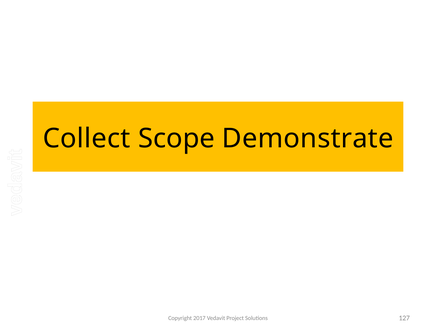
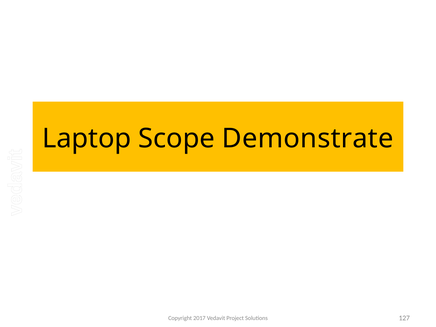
Collect: Collect -> Laptop
